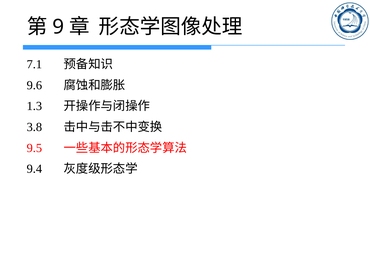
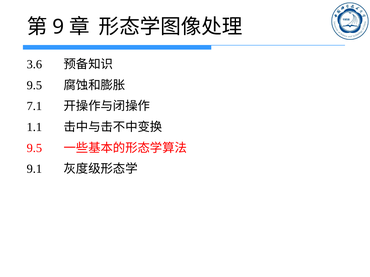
7.1: 7.1 -> 3.6
9.6 at (34, 85): 9.6 -> 9.5
1.3: 1.3 -> 7.1
3.8: 3.8 -> 1.1
9.4: 9.4 -> 9.1
